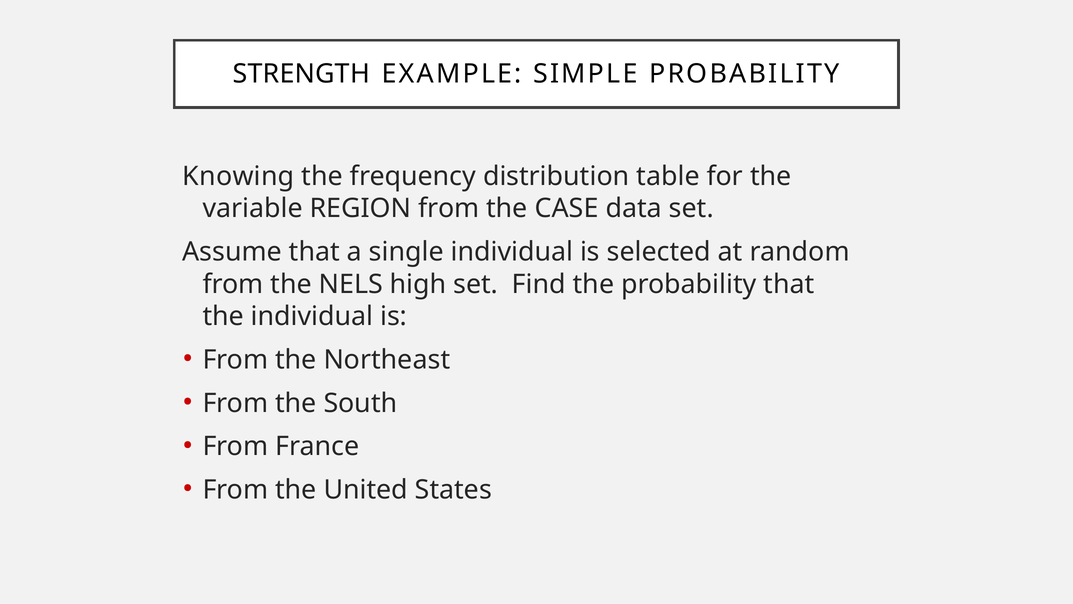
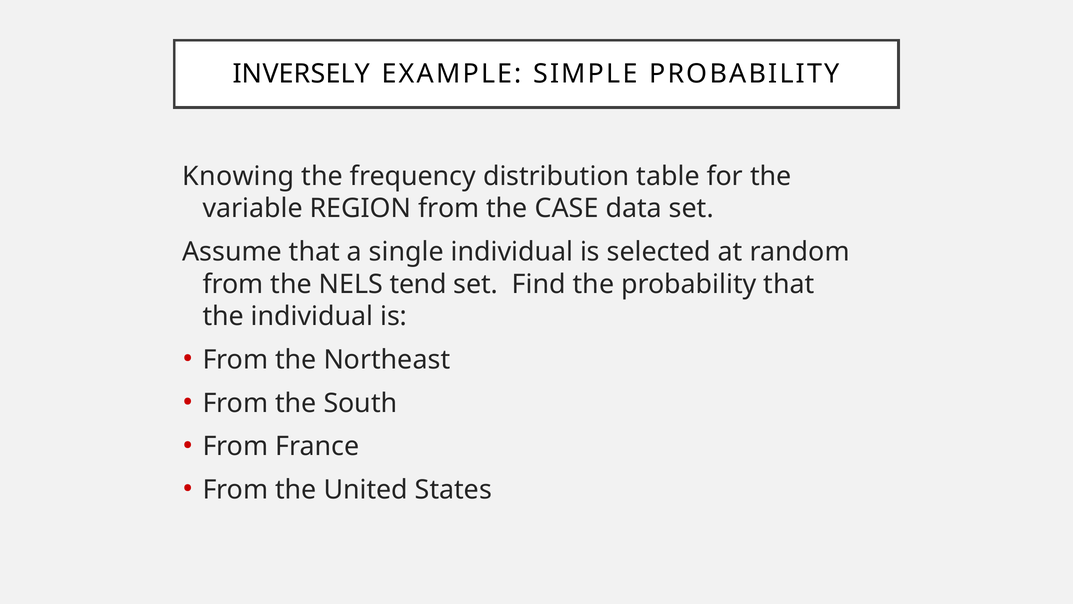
STRENGTH: STRENGTH -> INVERSELY
high: high -> tend
